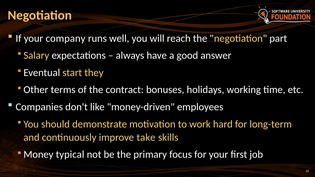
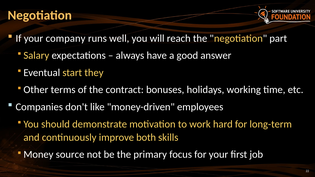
take: take -> both
typical: typical -> source
